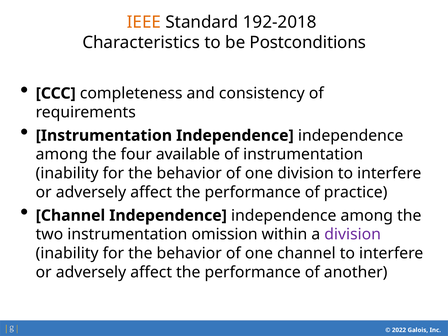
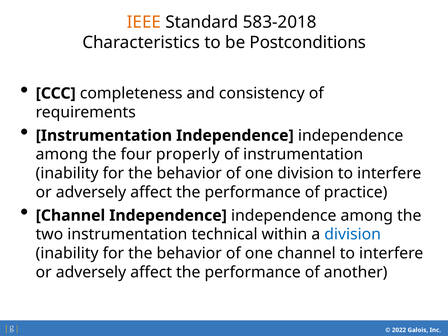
192-2018: 192-2018 -> 583-2018
available: available -> properly
omission: omission -> technical
division at (353, 234) colour: purple -> blue
